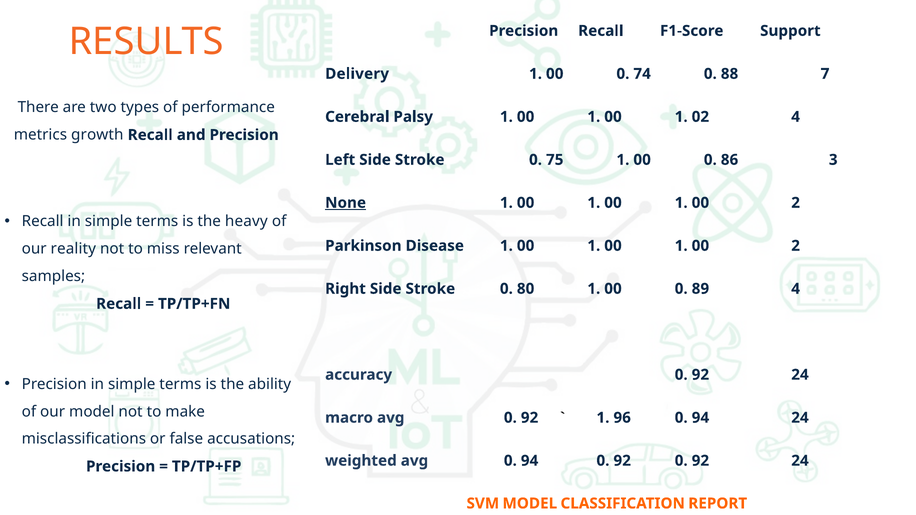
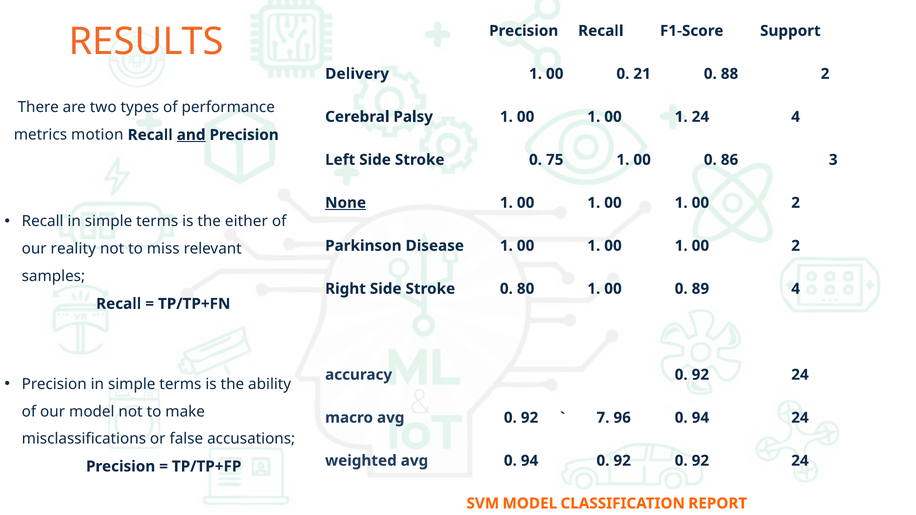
74: 74 -> 21
88 7: 7 -> 2
1 02: 02 -> 24
growth: growth -> motion
and underline: none -> present
heavy: heavy -> either
1 at (603, 418): 1 -> 7
